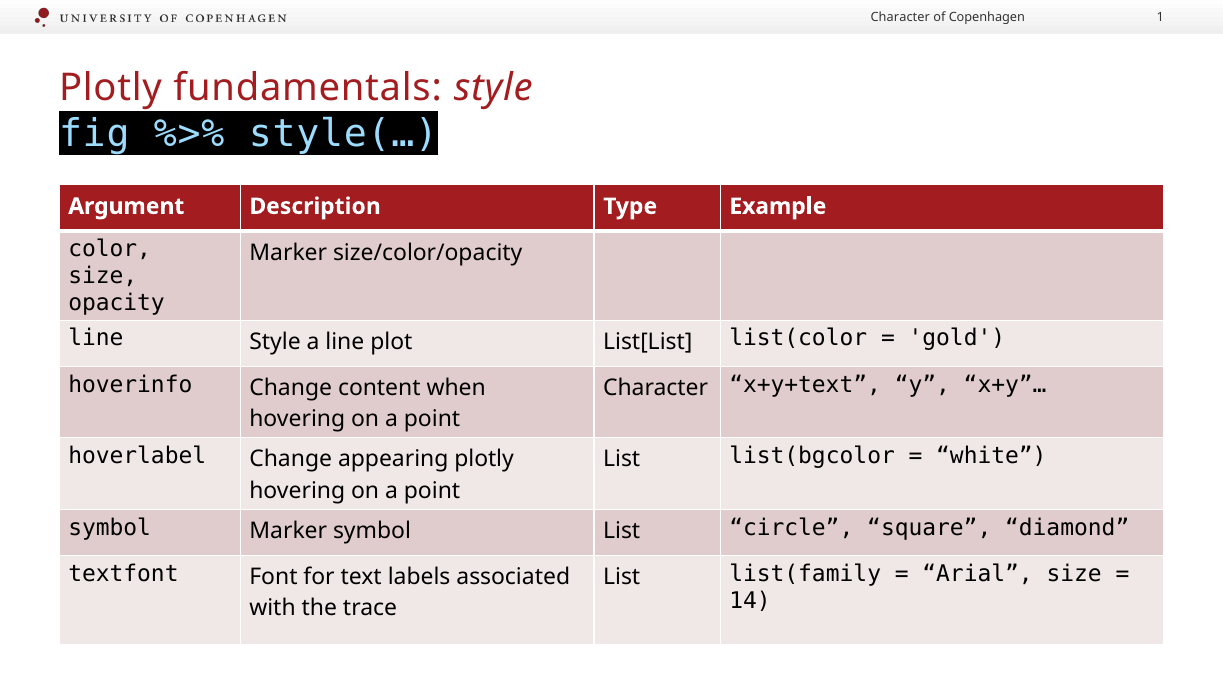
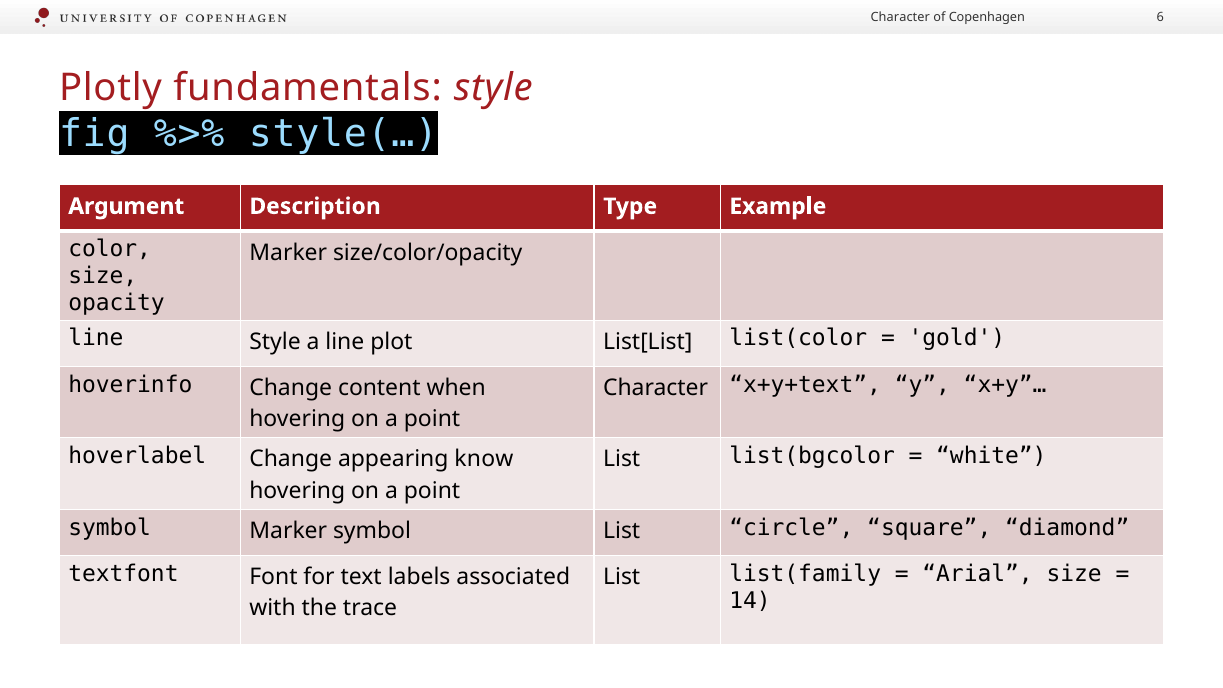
1: 1 -> 6
appearing plotly: plotly -> know
